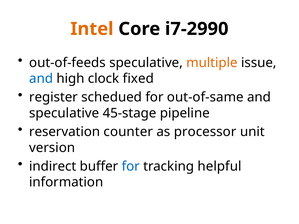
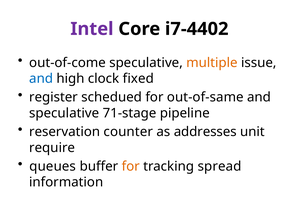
Intel colour: orange -> purple
i7-2990: i7-2990 -> i7-4402
out-of-feeds: out-of-feeds -> out-of-come
45-stage: 45-stage -> 71-stage
processor: processor -> addresses
version: version -> require
indirect: indirect -> queues
for at (131, 166) colour: blue -> orange
helpful: helpful -> spread
